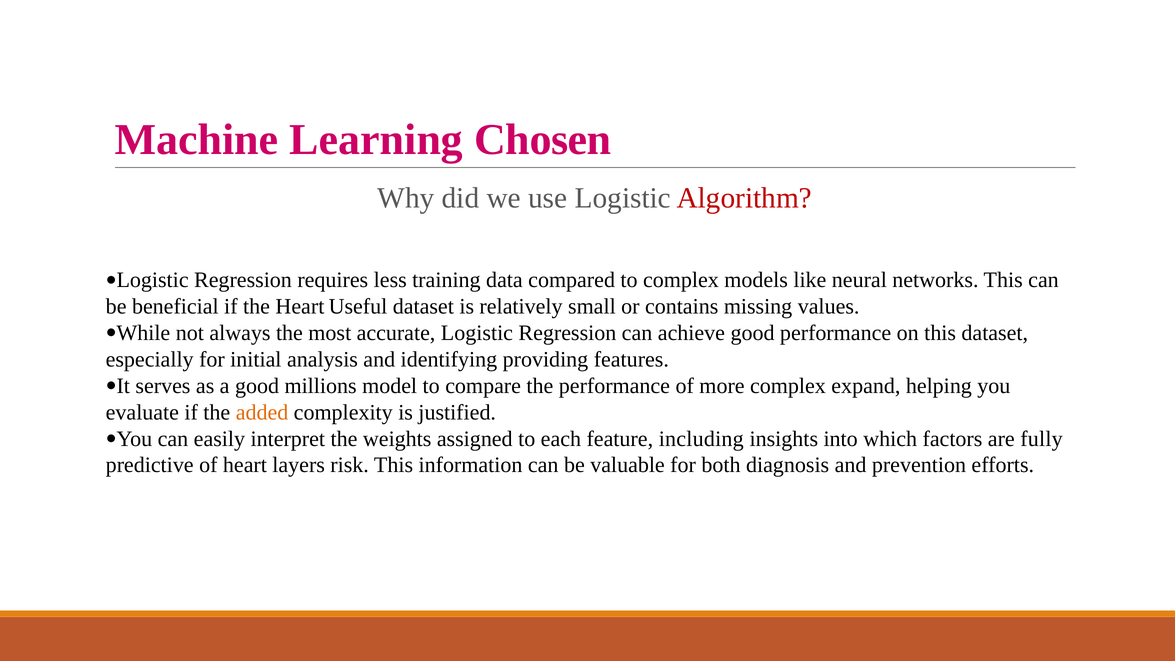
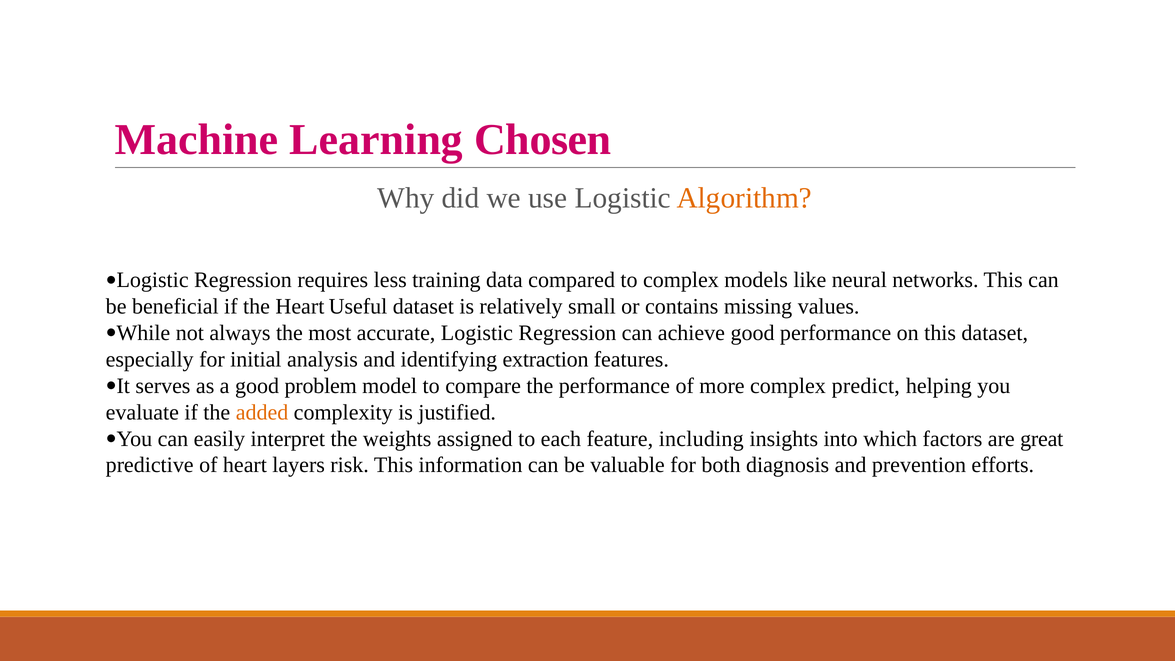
Algorithm colour: red -> orange
providing: providing -> extraction
millions: millions -> problem
expand: expand -> predict
fully: fully -> great
